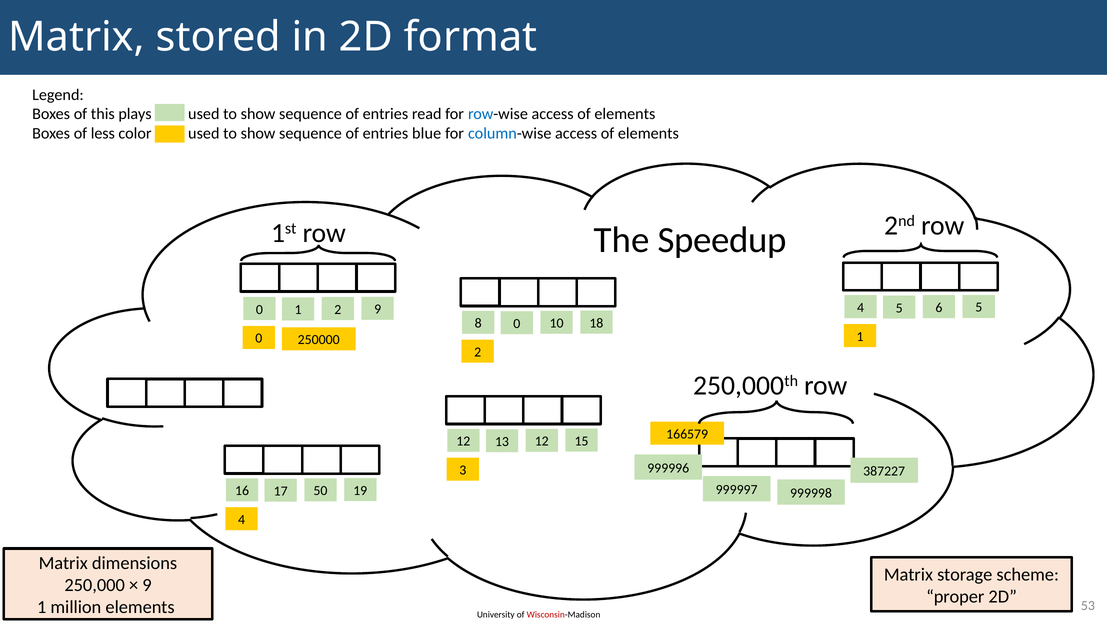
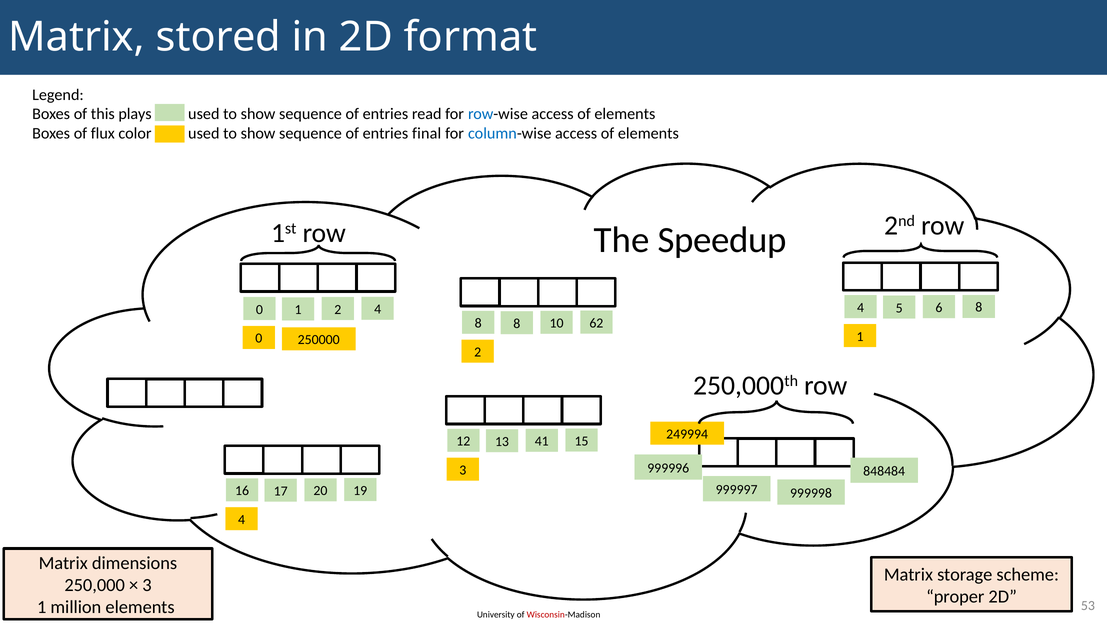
less: less -> flux
blue: blue -> final
6 5: 5 -> 8
2 9: 9 -> 4
8 0: 0 -> 8
18: 18 -> 62
166579: 166579 -> 249994
13 12: 12 -> 41
387227: 387227 -> 848484
50: 50 -> 20
9 at (147, 585): 9 -> 3
